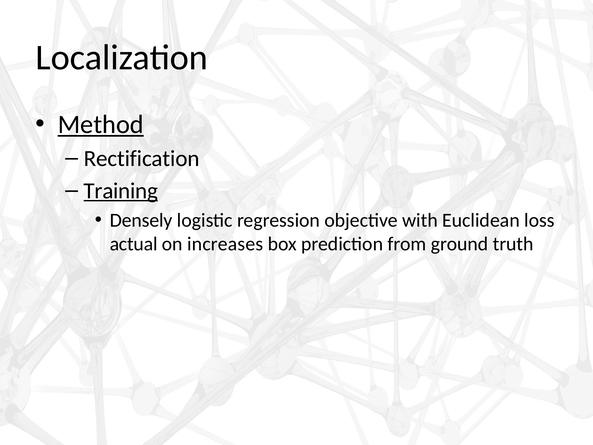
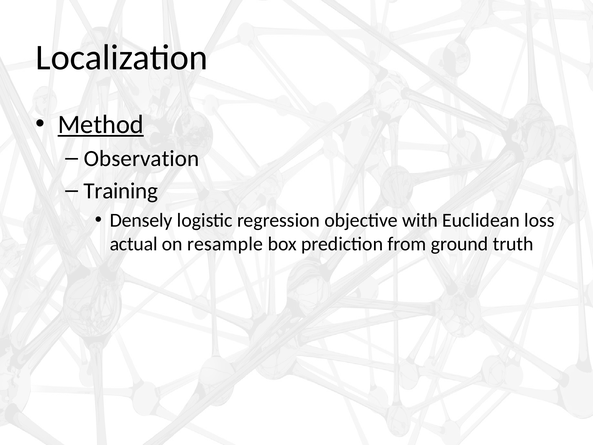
Rectification: Rectification -> Observation
Training underline: present -> none
increases: increases -> resample
